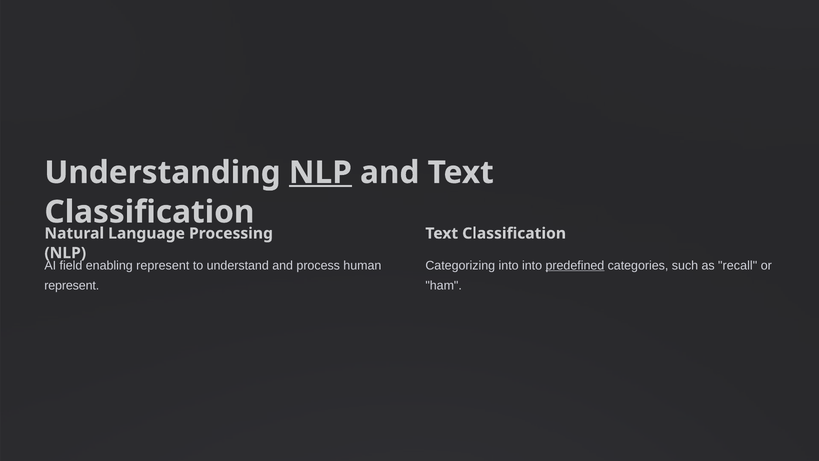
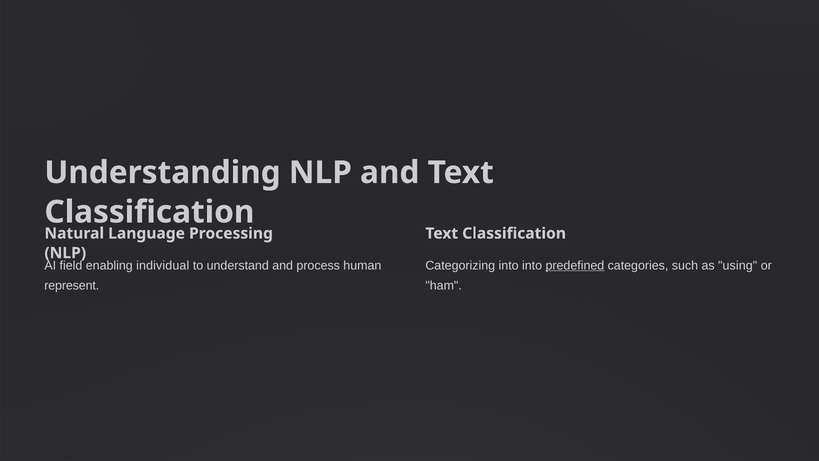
NLP at (320, 172) underline: present -> none
enabling represent: represent -> individual
recall: recall -> using
